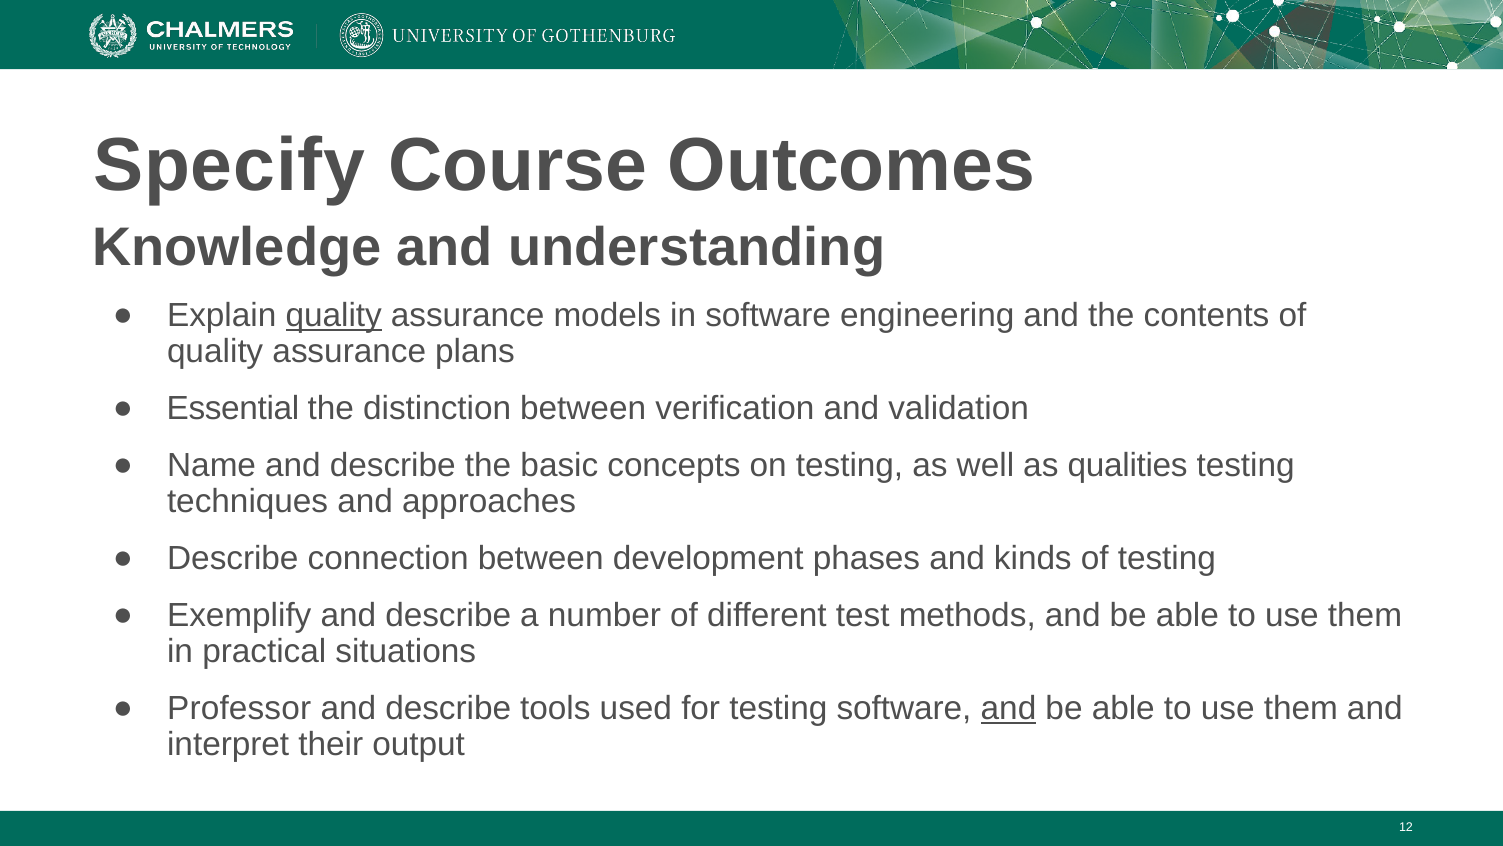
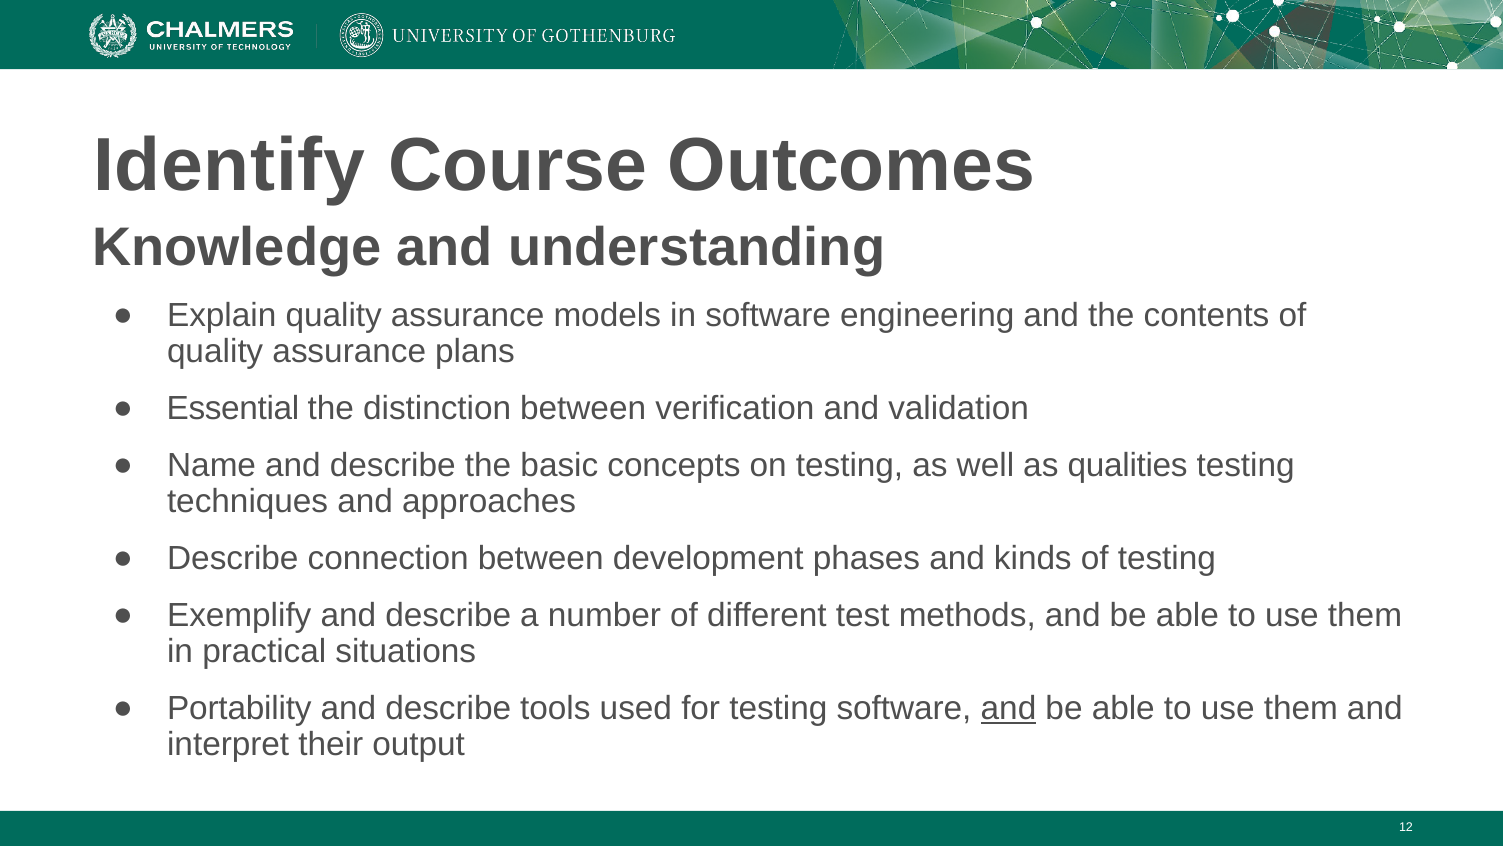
Specify: Specify -> Identify
quality at (334, 316) underline: present -> none
Professor: Professor -> Portability
